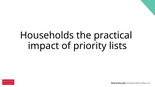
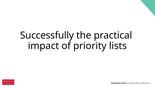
Households: Households -> Successfully
